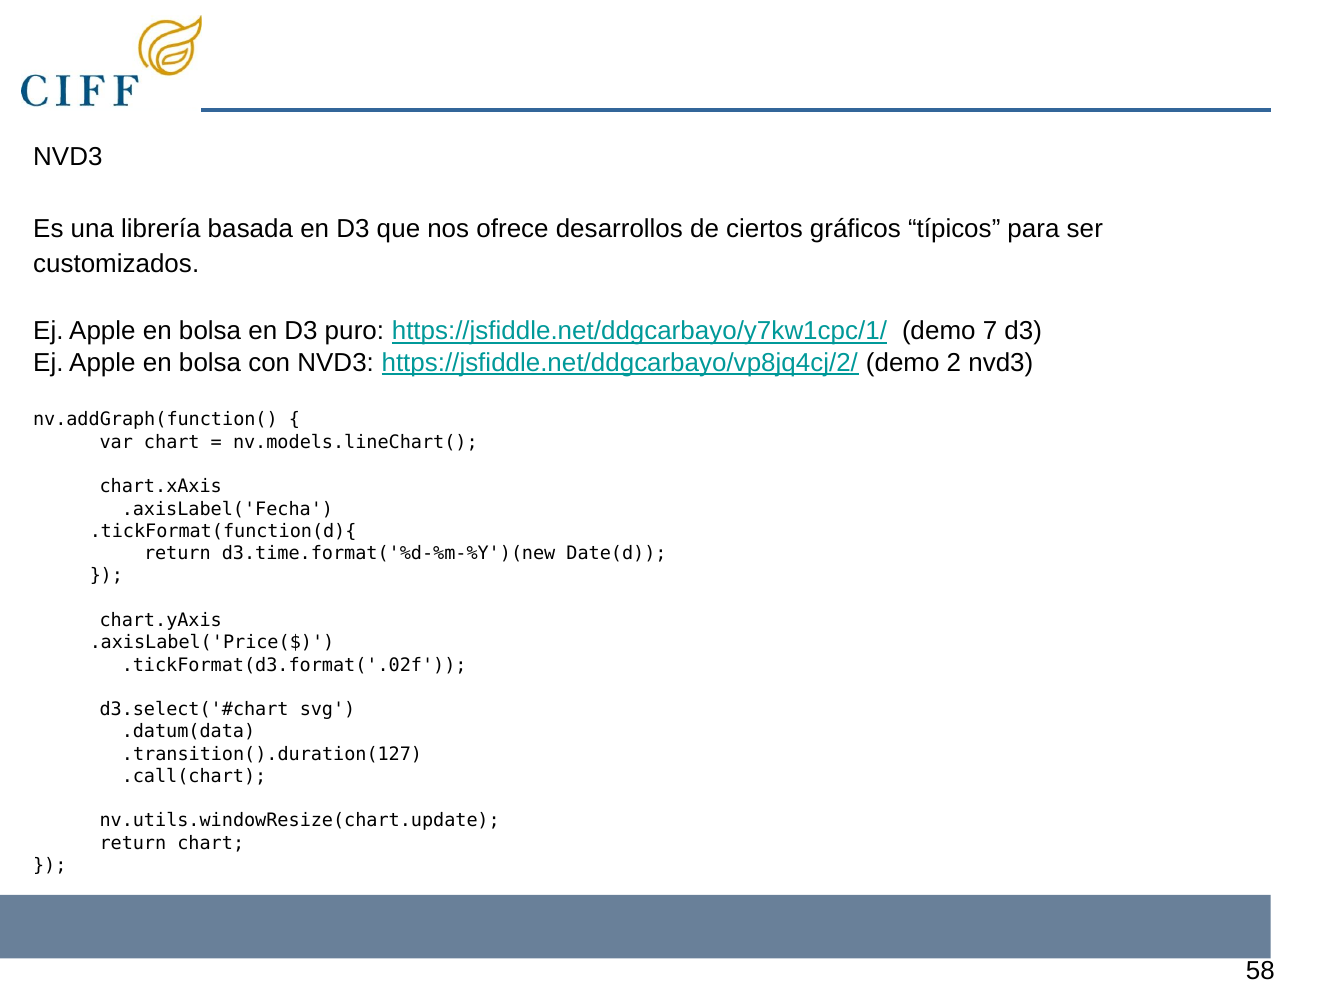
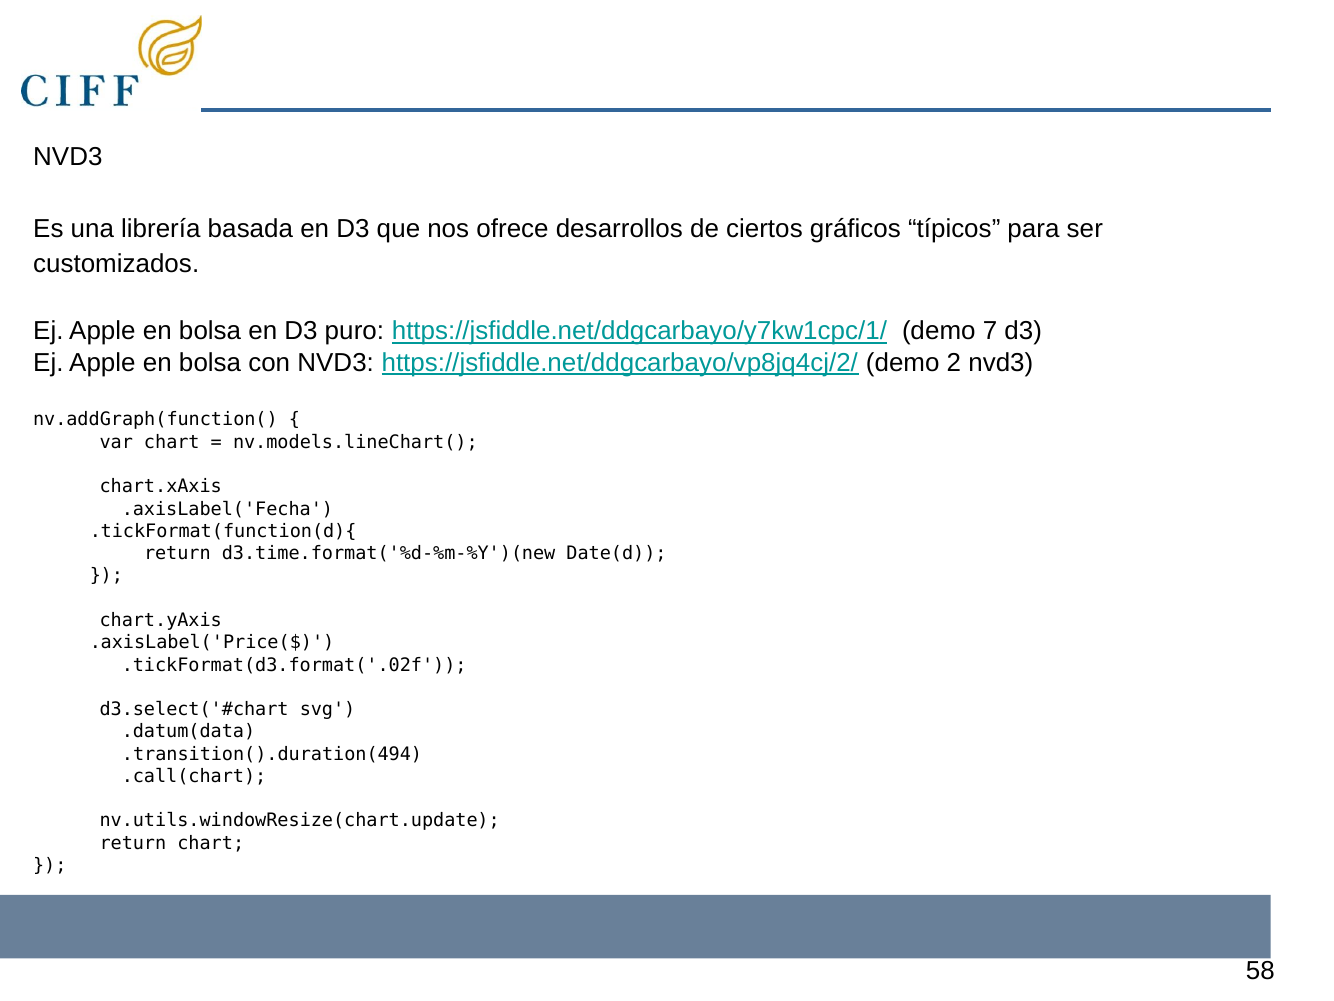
.transition().duration(127: .transition().duration(127 -> .transition().duration(494
